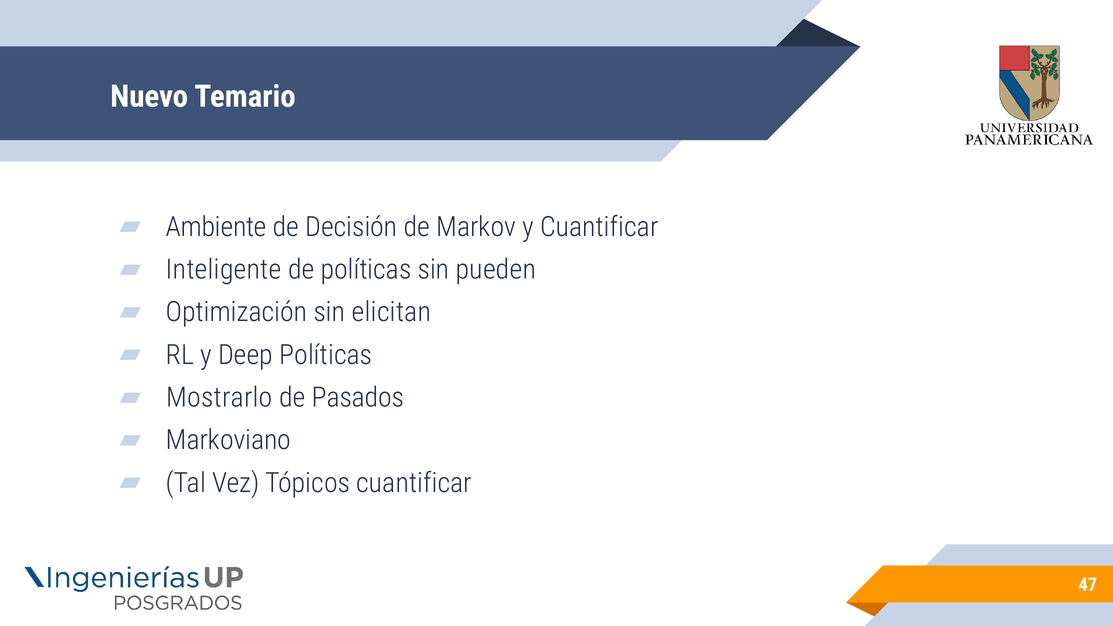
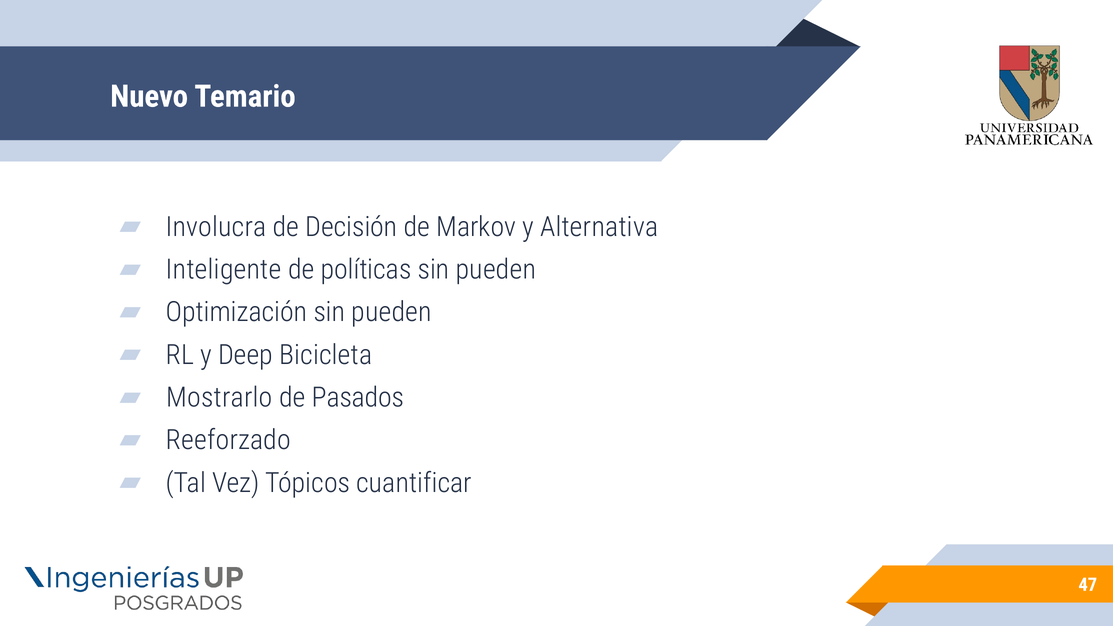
Ambiente: Ambiente -> Involucra
y Cuantificar: Cuantificar -> Alternativa
Optimización sin elicitan: elicitan -> pueden
Deep Políticas: Políticas -> Bicicleta
Markoviano: Markoviano -> Reeforzado
